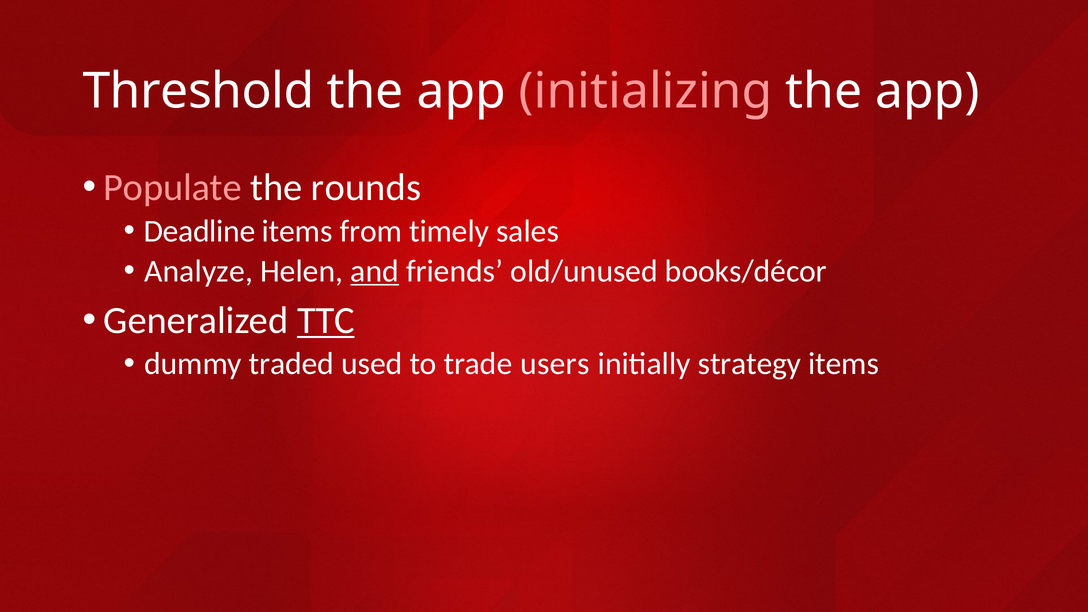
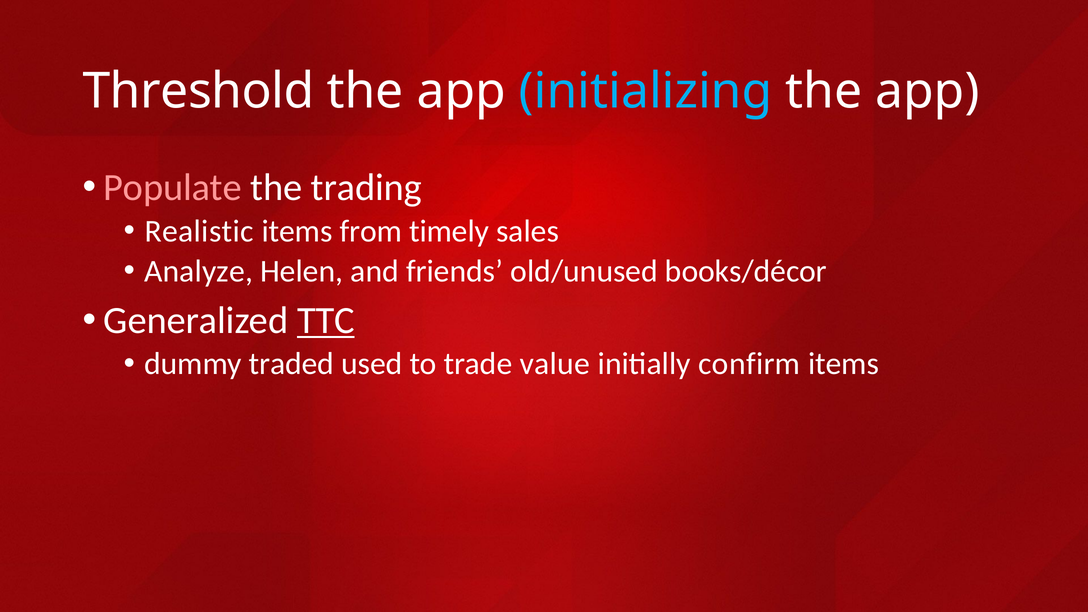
initializing colour: pink -> light blue
rounds: rounds -> trading
Deadline: Deadline -> Realistic
and underline: present -> none
users: users -> value
strategy: strategy -> confirm
